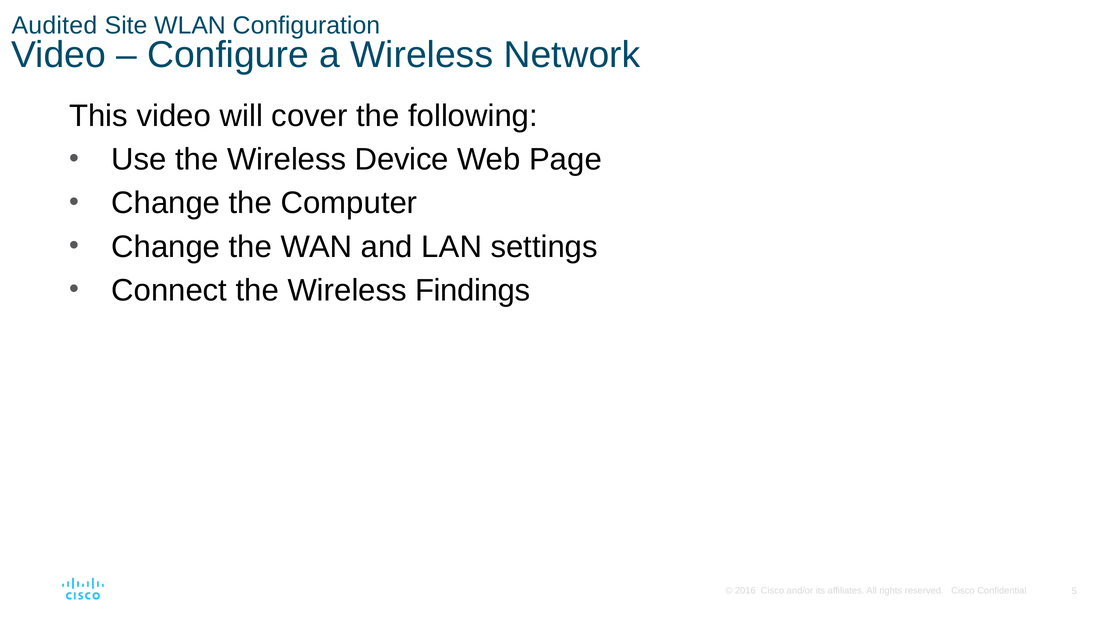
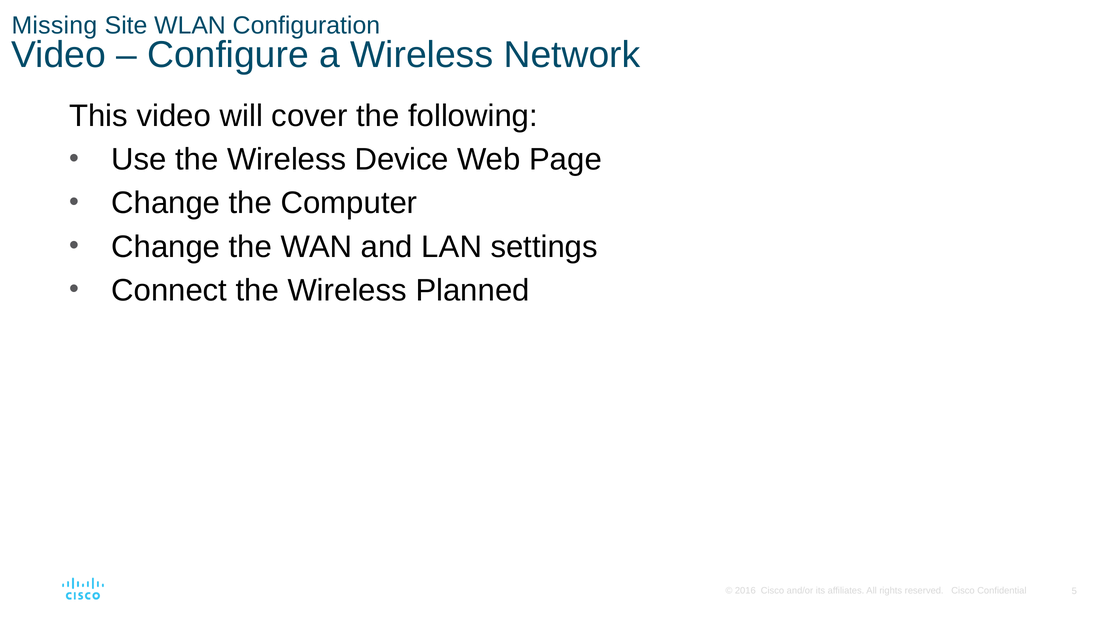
Audited: Audited -> Missing
Findings: Findings -> Planned
